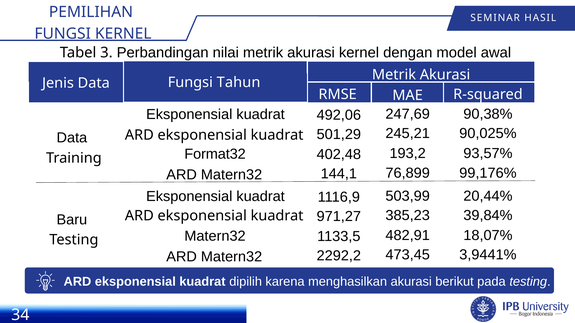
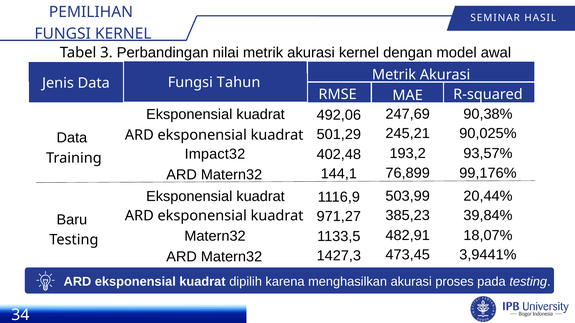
Format32: Format32 -> Impact32
2292,2: 2292,2 -> 1427,3
berikut: berikut -> proses
